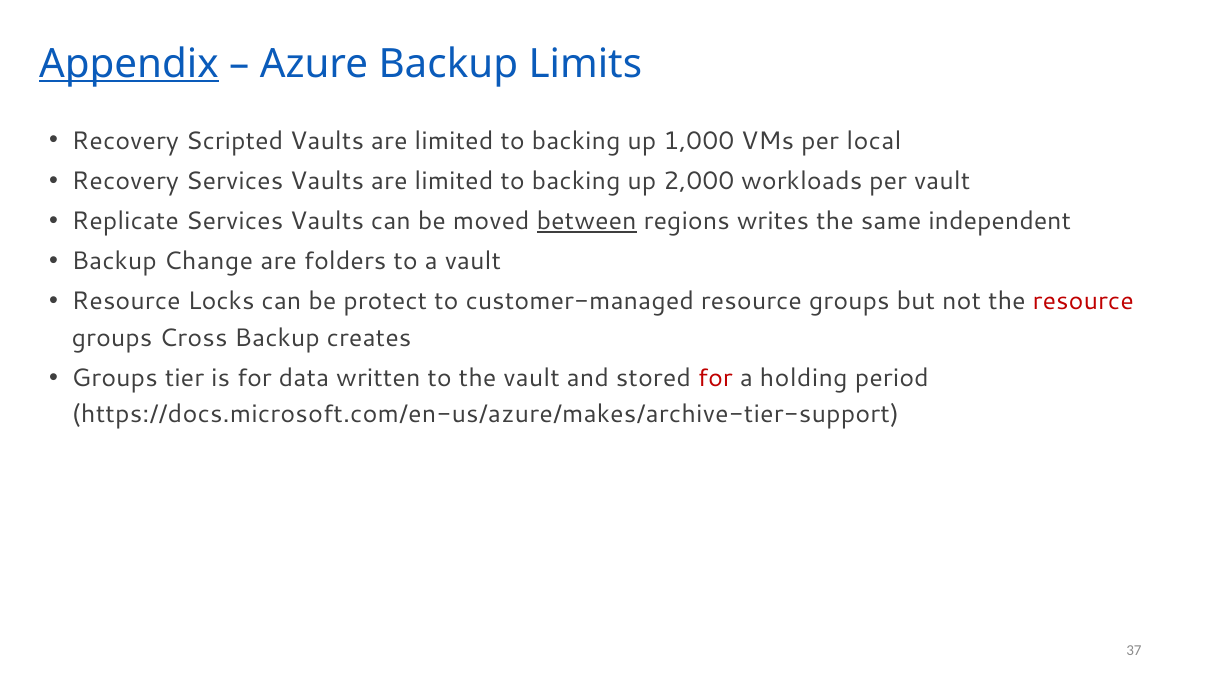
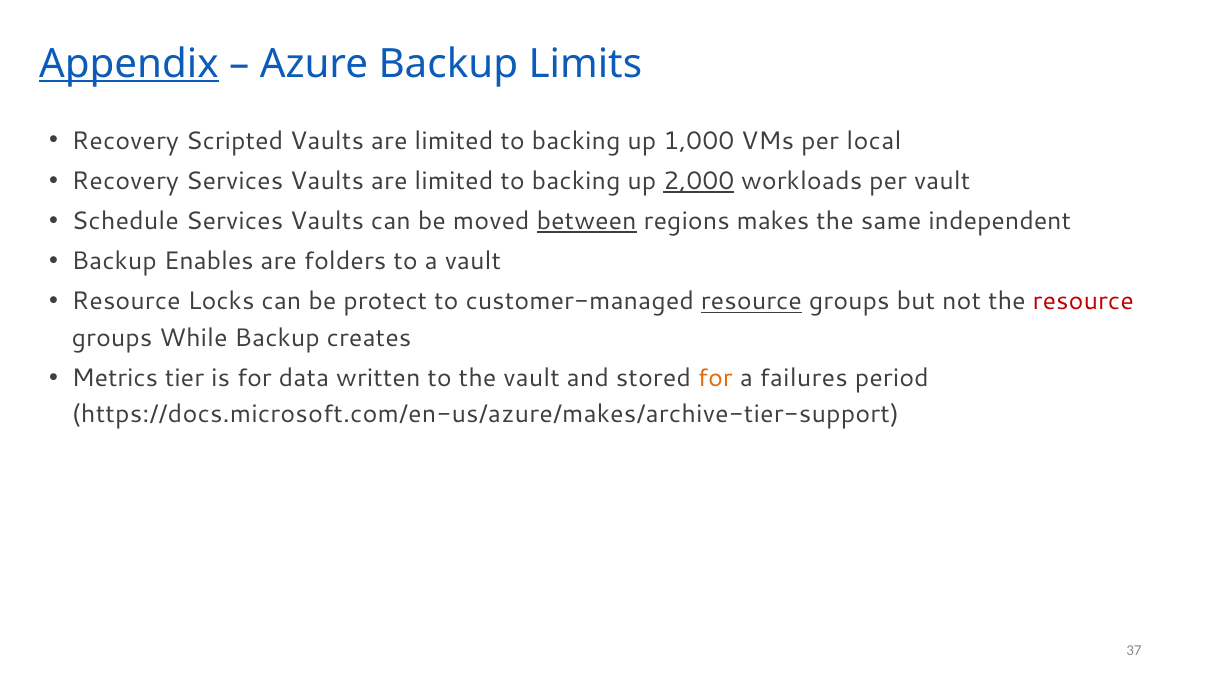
2,000 underline: none -> present
Replicate: Replicate -> Schedule
writes: writes -> makes
Change: Change -> Enables
resource at (751, 301) underline: none -> present
Cross: Cross -> While
Groups at (115, 378): Groups -> Metrics
for at (715, 378) colour: red -> orange
holding: holding -> failures
